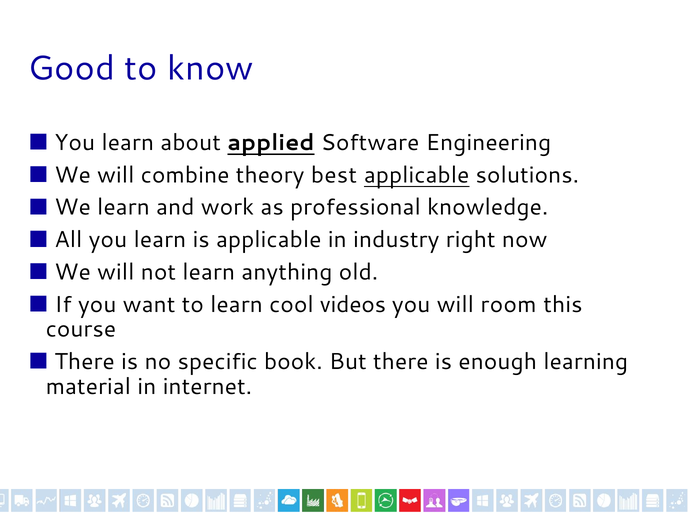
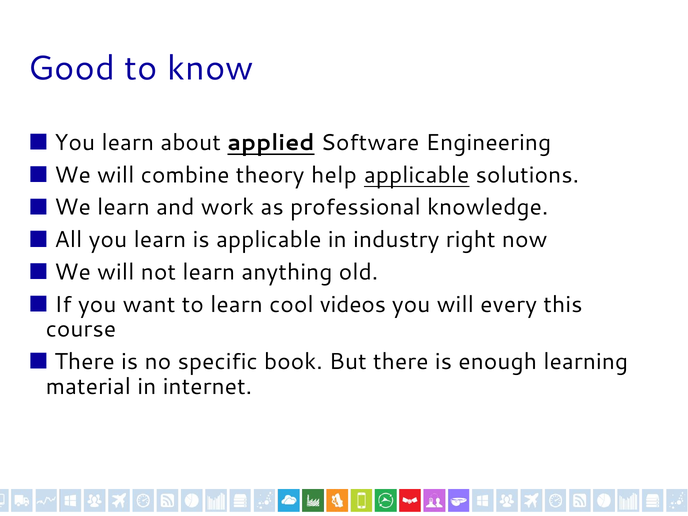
best: best -> help
room: room -> every
